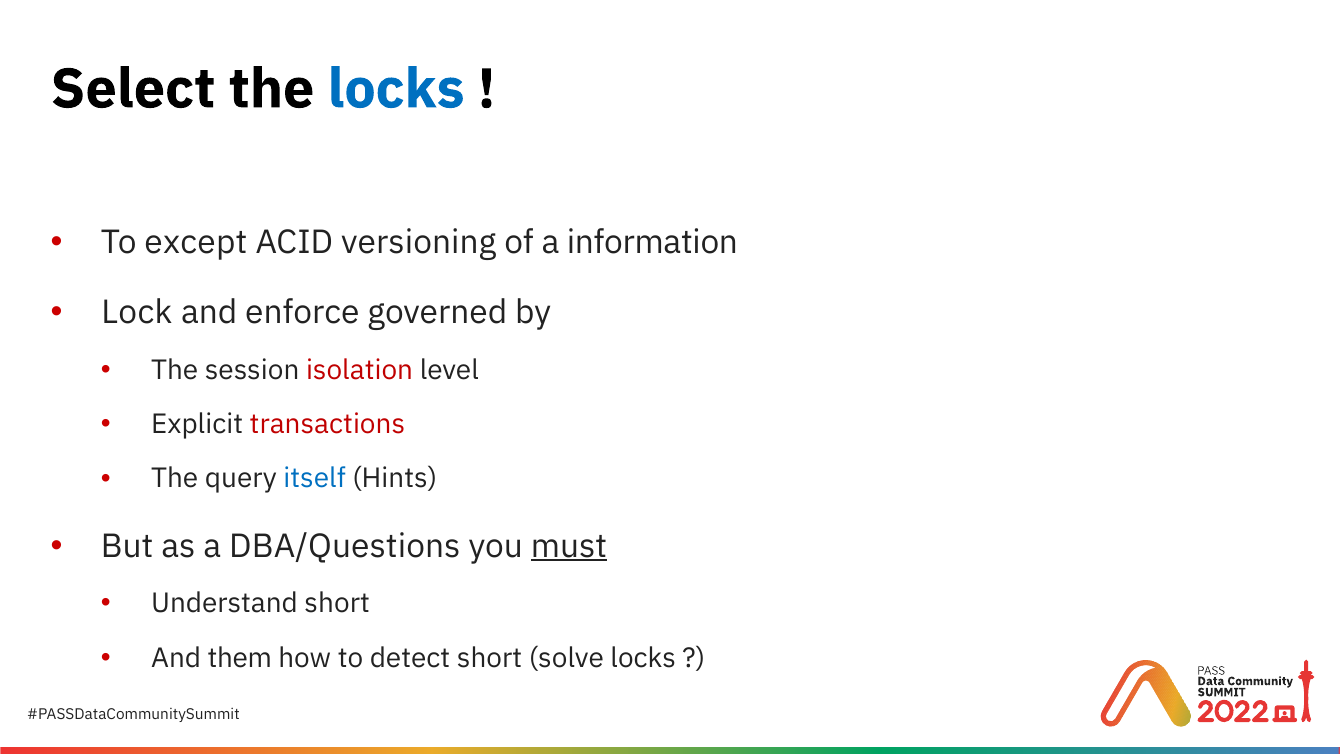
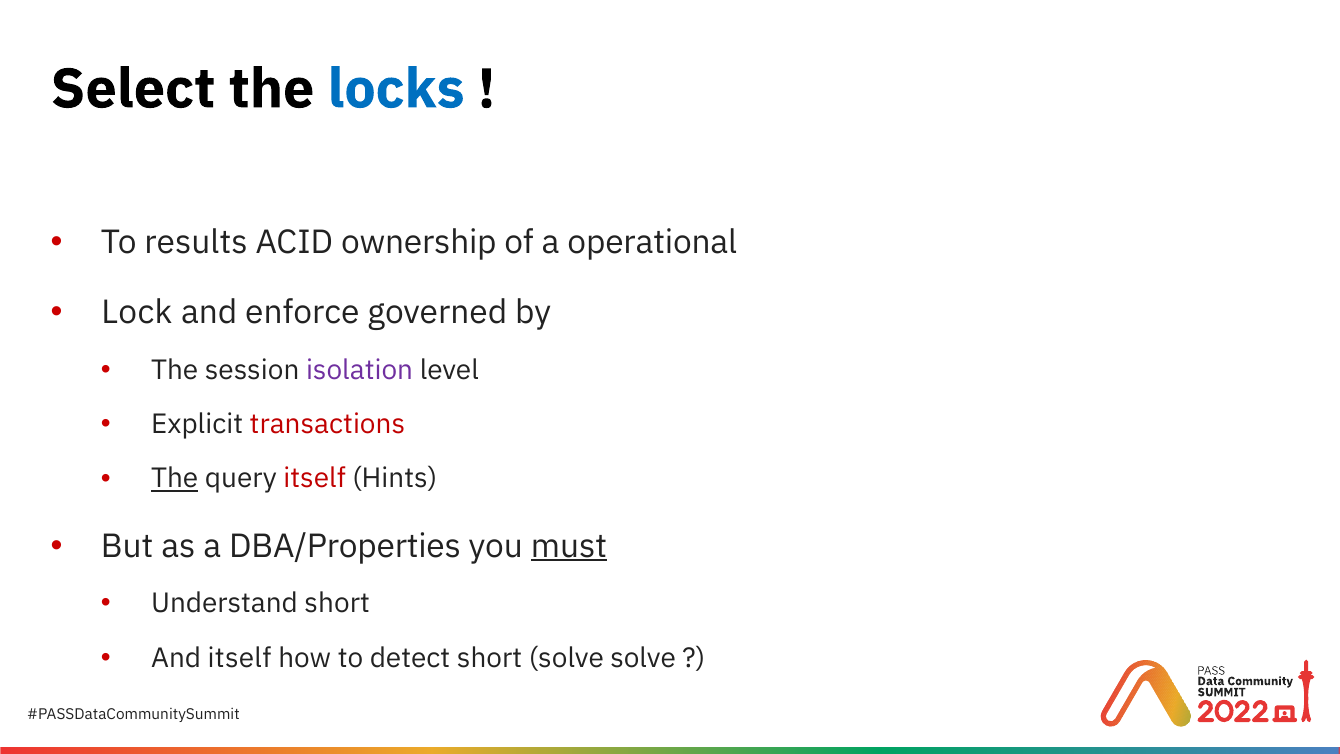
except: except -> results
versioning: versioning -> ownership
information: information -> operational
isolation colour: red -> purple
The at (175, 479) underline: none -> present
itself at (315, 479) colour: blue -> red
DBA/Questions: DBA/Questions -> DBA/Properties
And them: them -> itself
solve locks: locks -> solve
